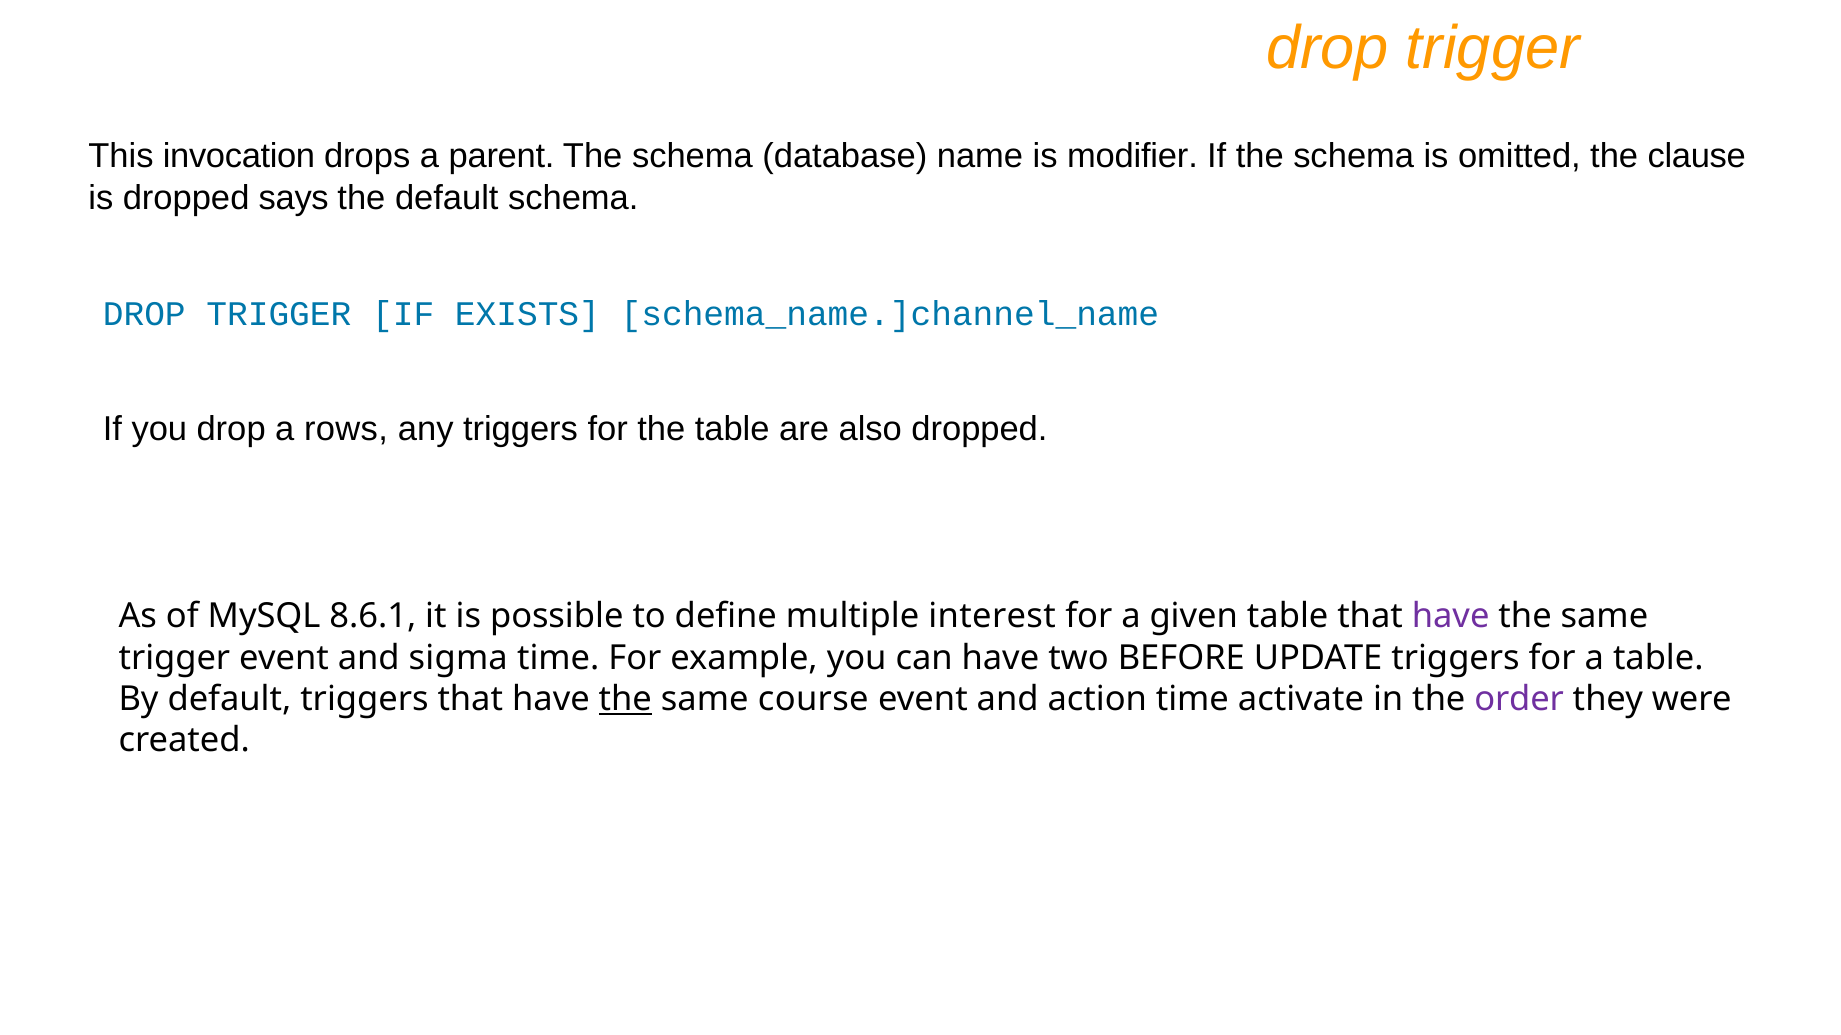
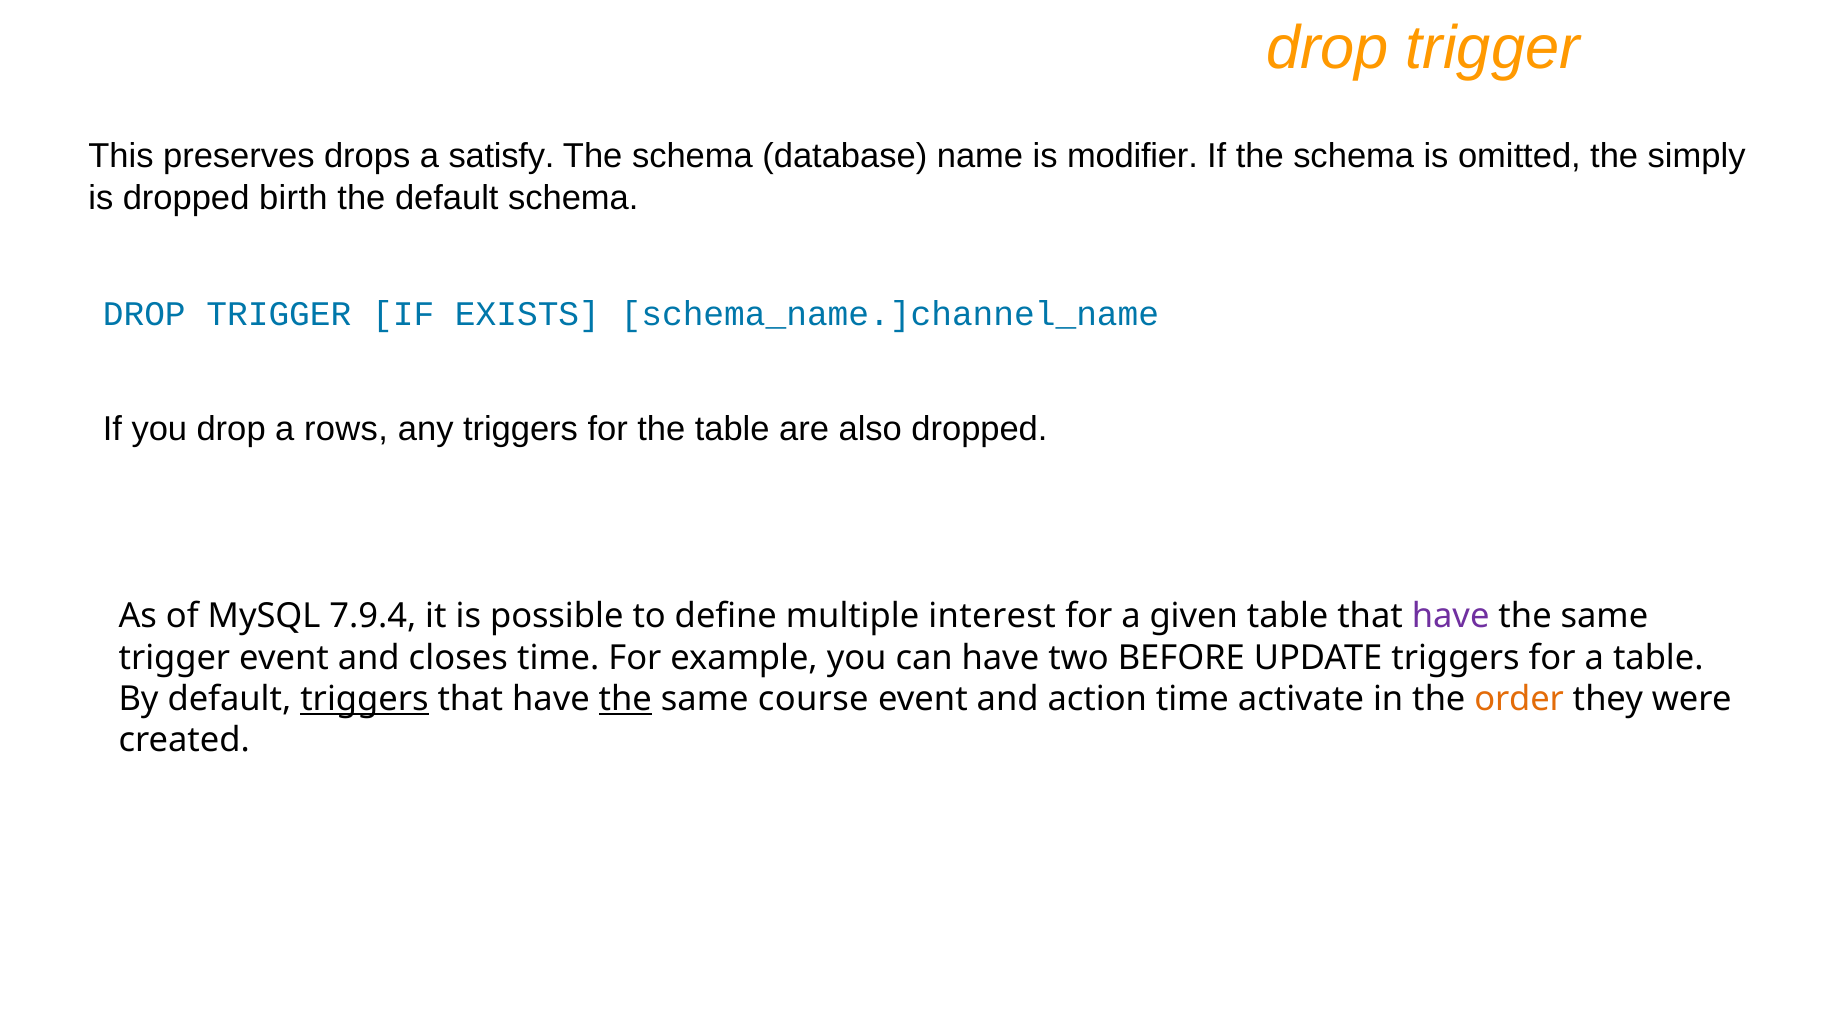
invocation: invocation -> preserves
parent: parent -> satisfy
clause: clause -> simply
says: says -> birth
8.6.1: 8.6.1 -> 7.9.4
sigma: sigma -> closes
triggers at (364, 700) underline: none -> present
order colour: purple -> orange
